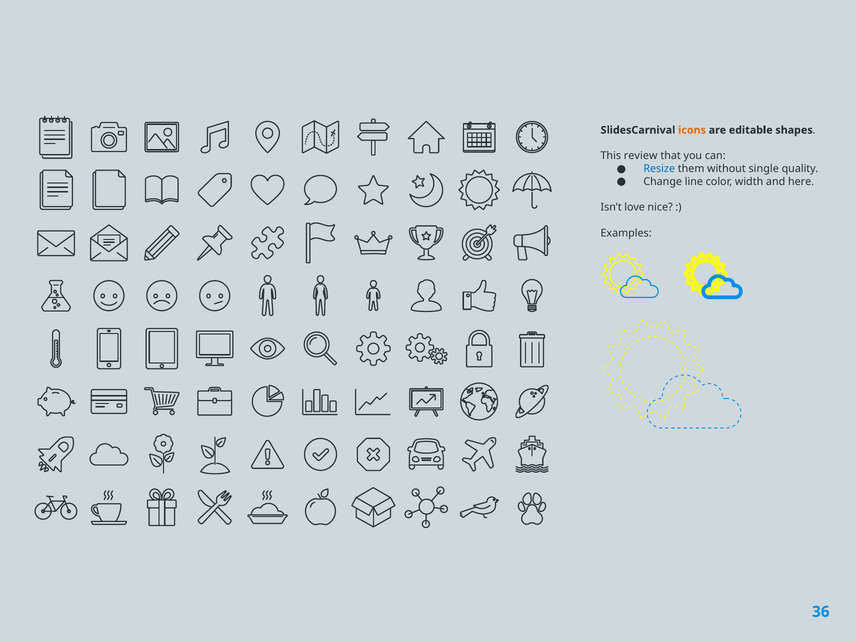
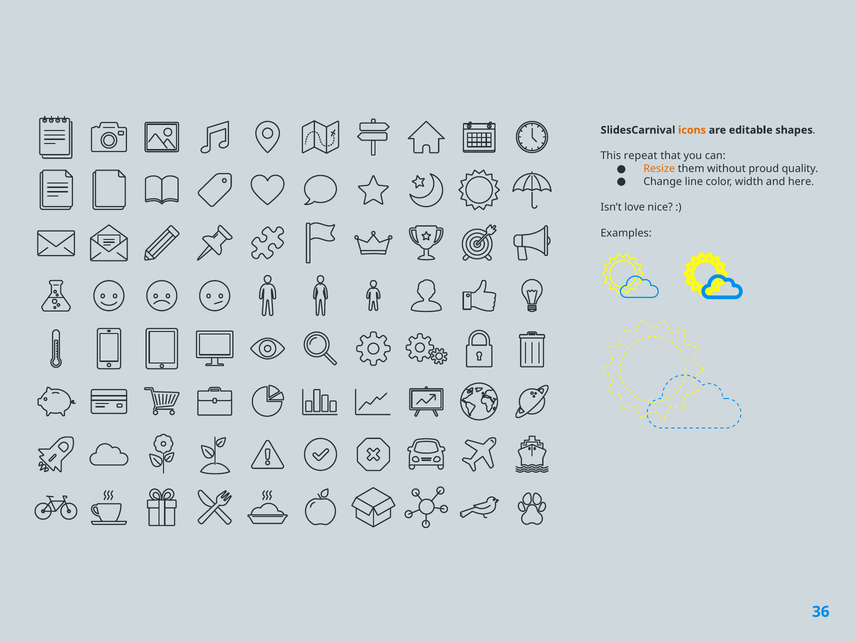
review: review -> repeat
Resize colour: blue -> orange
single: single -> proud
